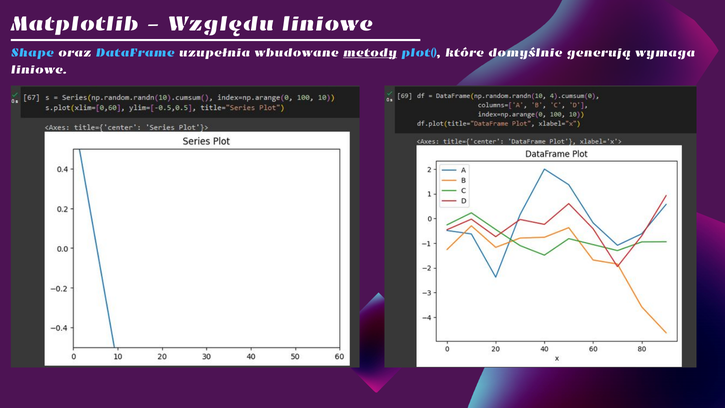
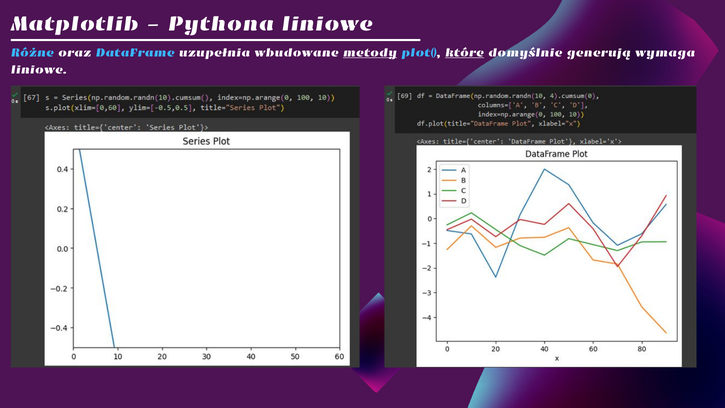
Względu: Względu -> Pythona
Shape: Shape -> Różne
które underline: none -> present
